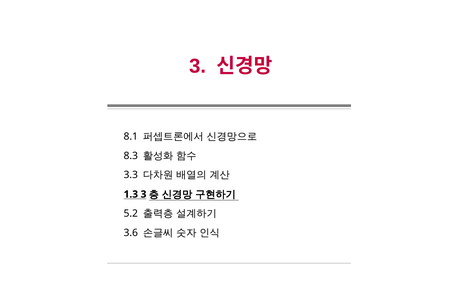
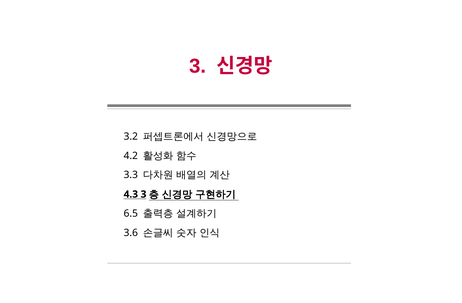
8.1: 8.1 -> 3.2
8.3: 8.3 -> 4.2
1.3: 1.3 -> 4.3
5.2: 5.2 -> 6.5
